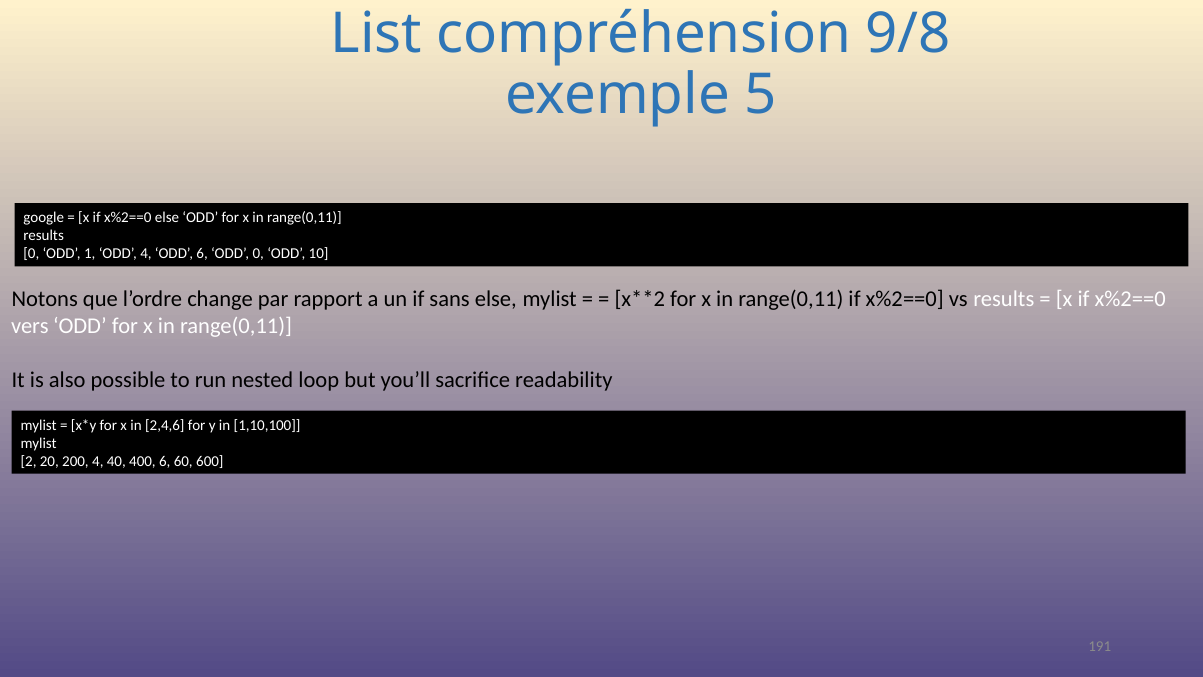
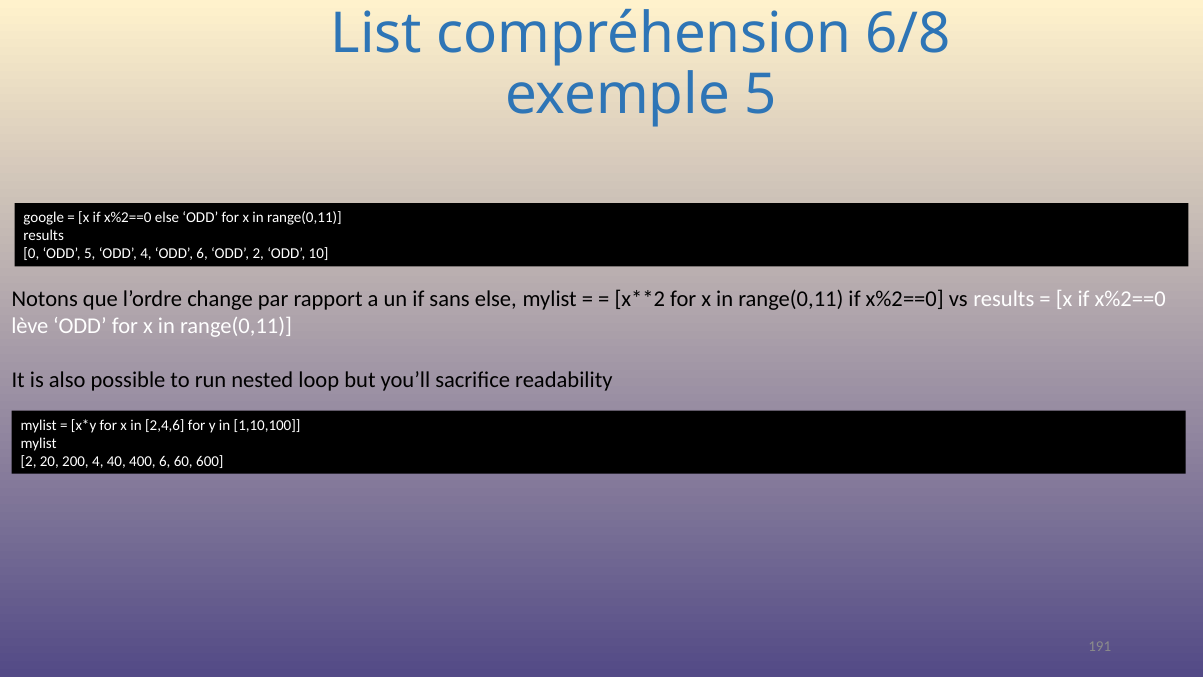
9/8: 9/8 -> 6/8
ODD 1: 1 -> 5
ODD 0: 0 -> 2
vers: vers -> lève
